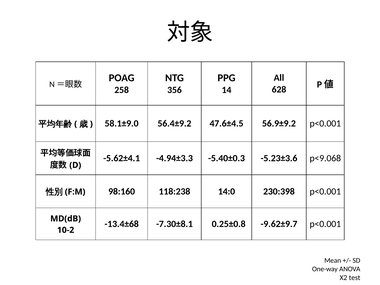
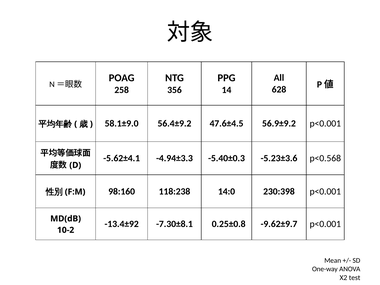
p<9.068: p<9.068 -> p<0.568
-13.4±68: -13.4±68 -> -13.4±92
